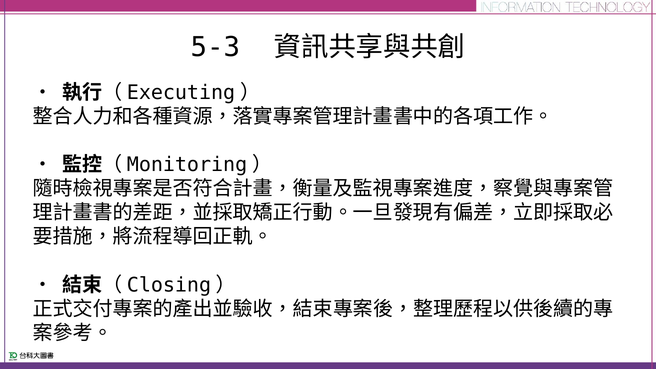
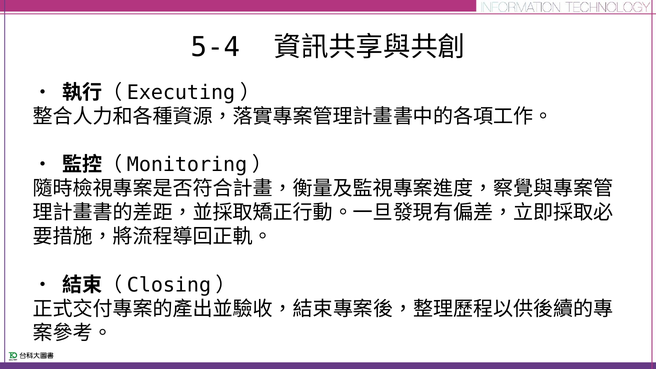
5-3: 5-3 -> 5-4
